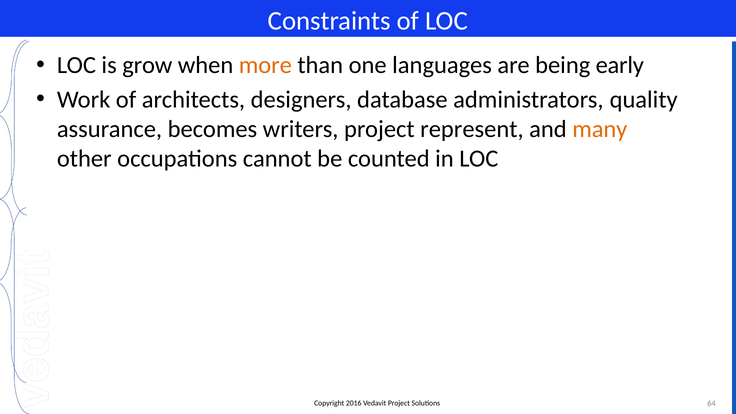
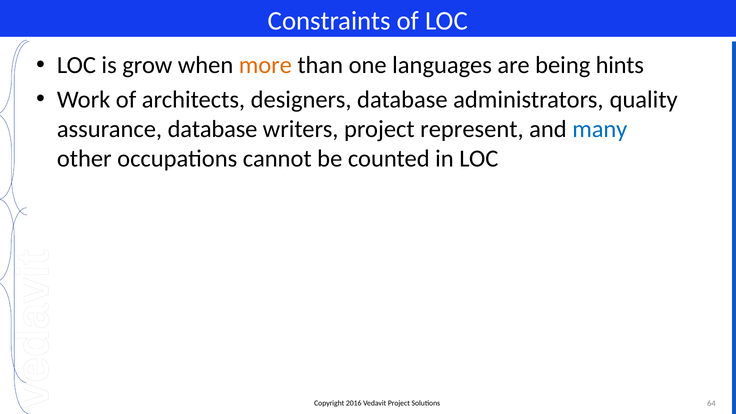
early: early -> hints
assurance becomes: becomes -> database
many colour: orange -> blue
